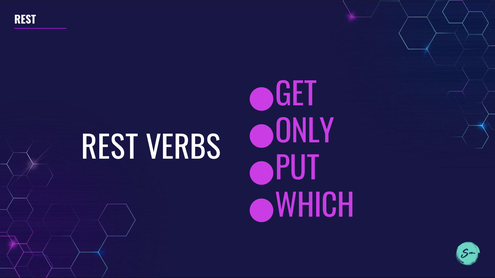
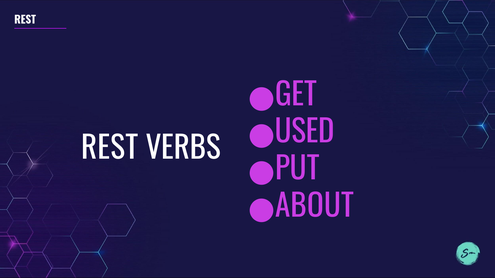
ONLY: ONLY -> USED
WHICH: WHICH -> ABOUT
